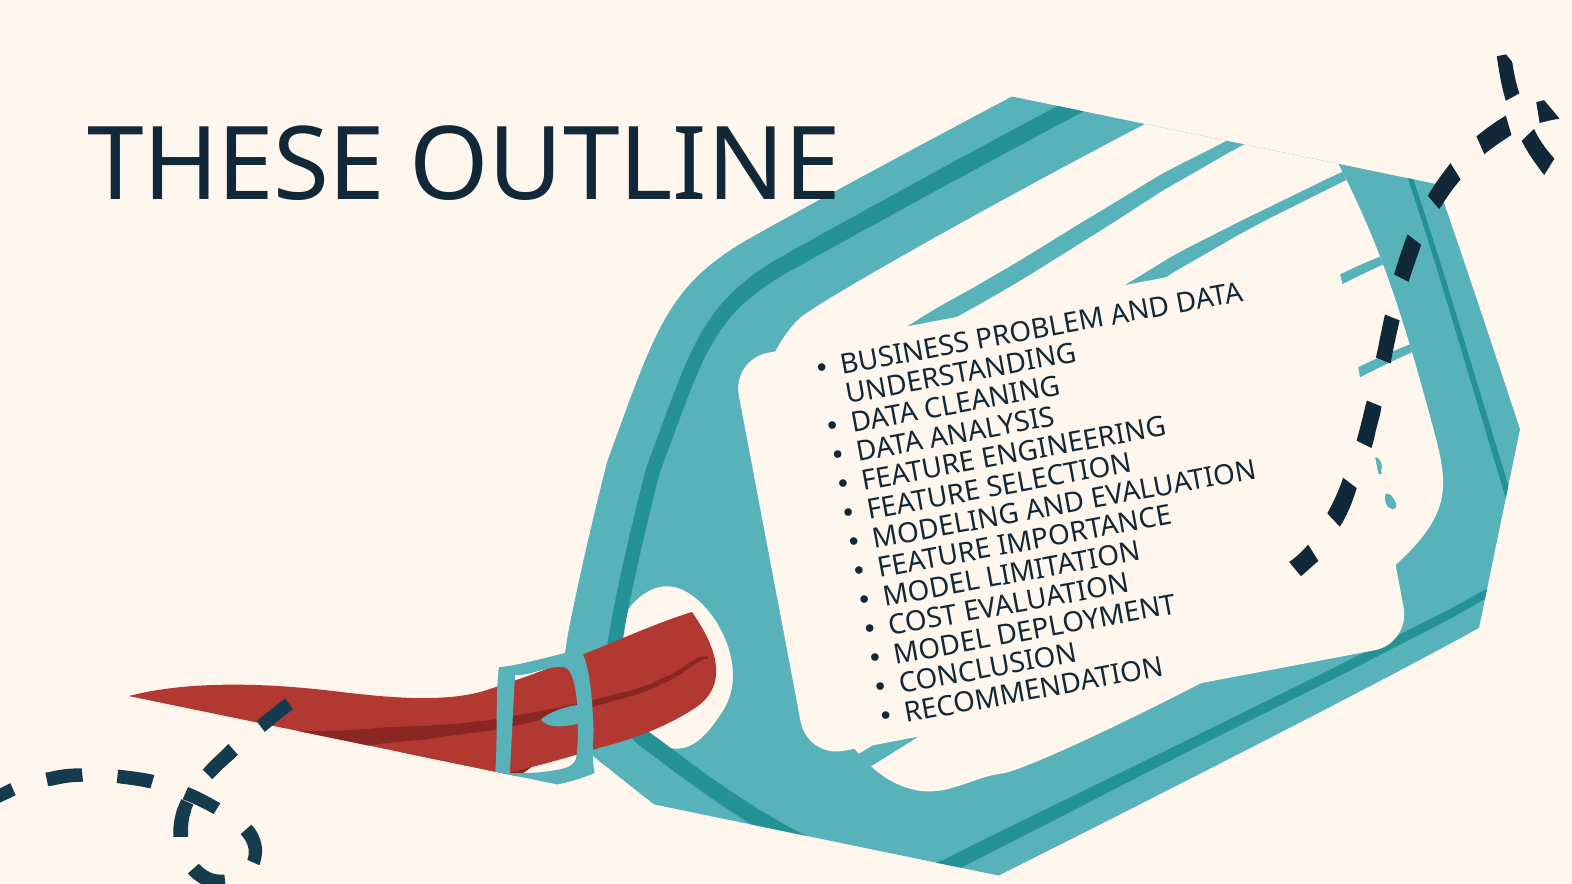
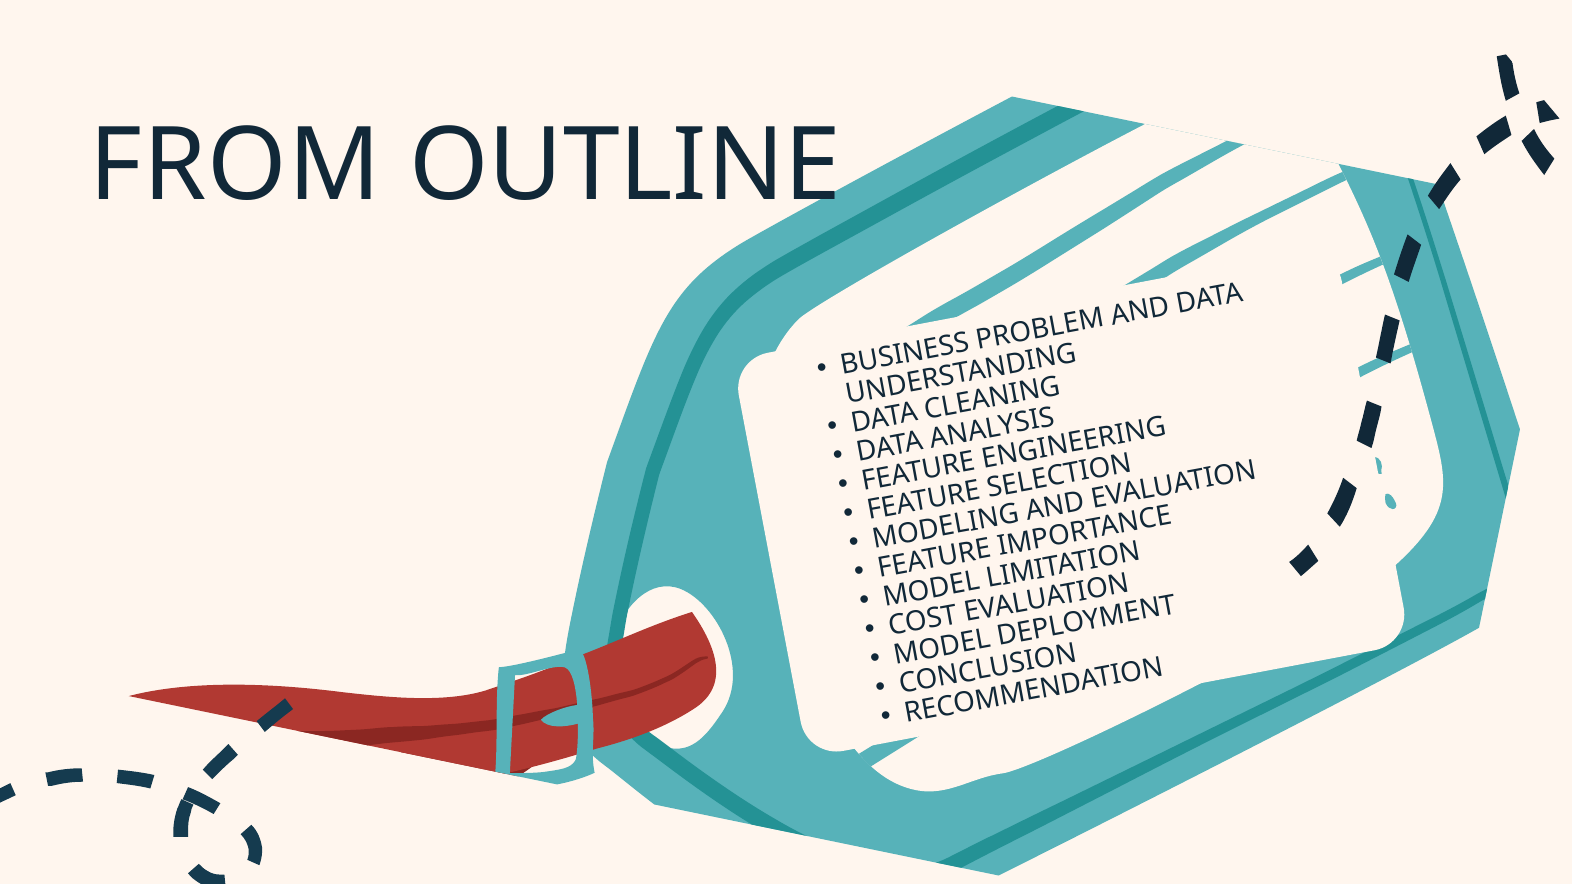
THESE: THESE -> FROM
